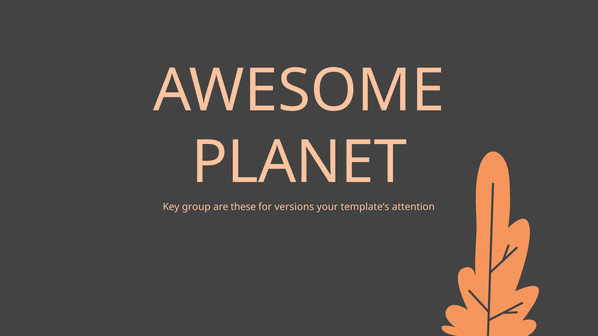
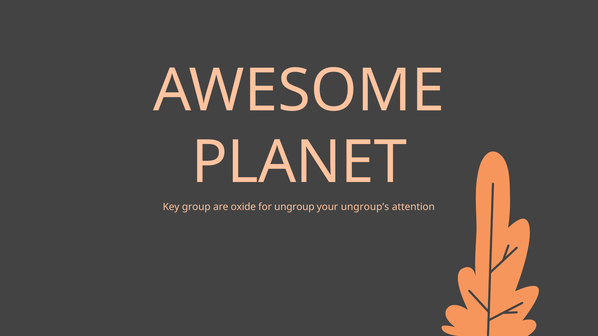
these: these -> oxide
versions: versions -> ungroup
template’s: template’s -> ungroup’s
